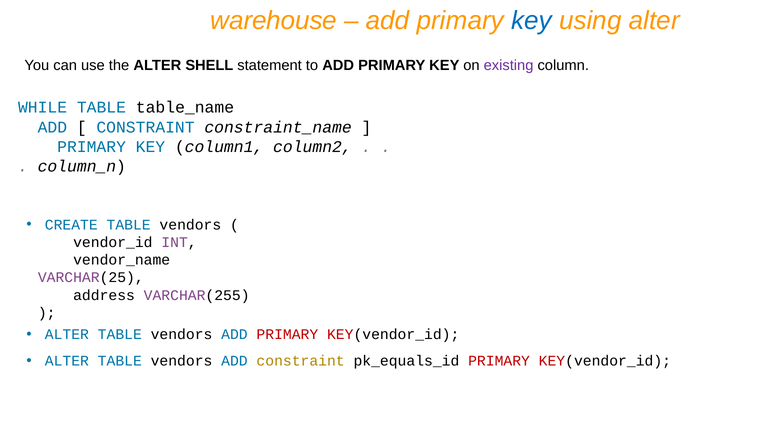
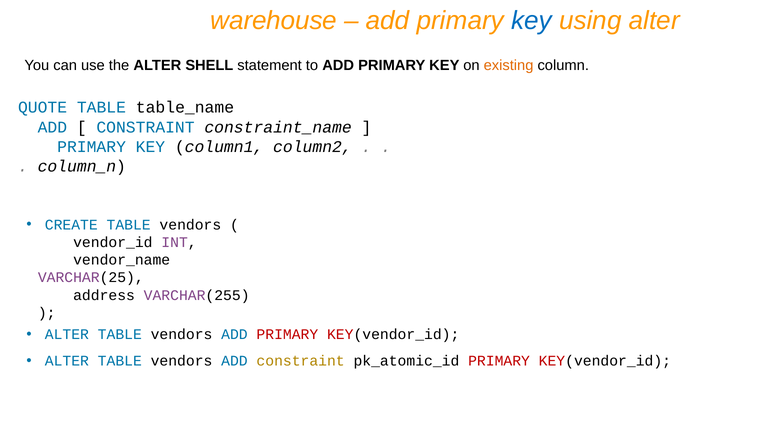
existing colour: purple -> orange
WHILE: WHILE -> QUOTE
pk_equals_id: pk_equals_id -> pk_atomic_id
